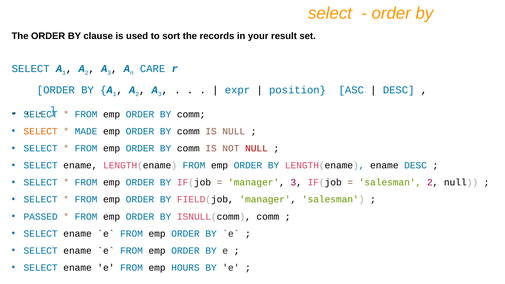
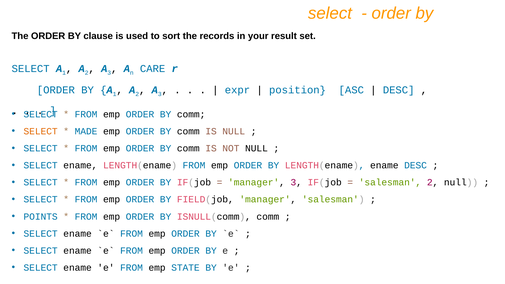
NULL at (256, 148) colour: red -> black
PASSED: PASSED -> POINTS
HOURS: HOURS -> STATE
